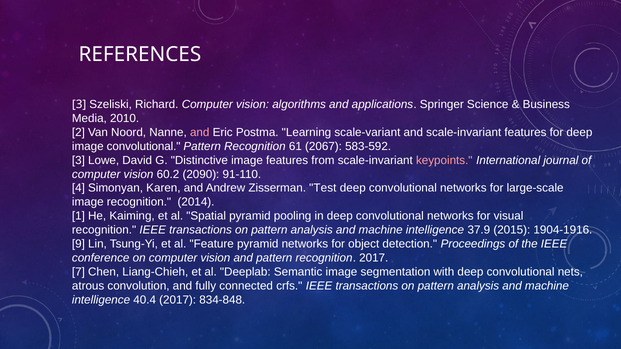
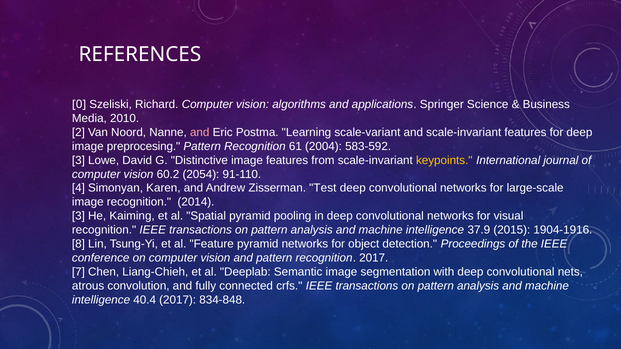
3 at (79, 104): 3 -> 0
image convolutional: convolutional -> preprocesing
2067: 2067 -> 2004
keypoints colour: pink -> yellow
2090: 2090 -> 2054
1 at (78, 216): 1 -> 3
9: 9 -> 8
